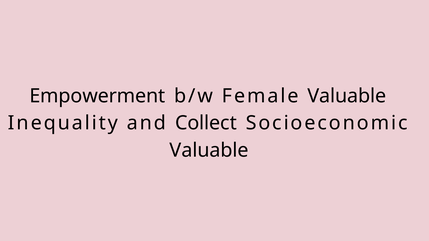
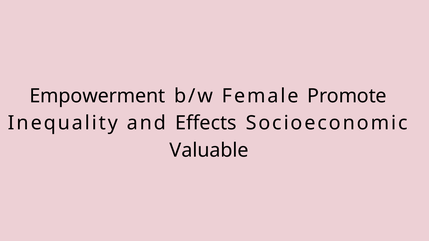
Female Valuable: Valuable -> Promote
Collect: Collect -> Effects
